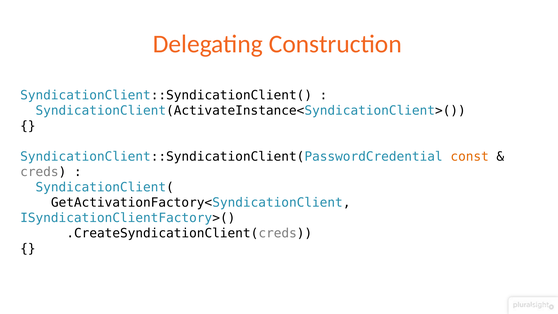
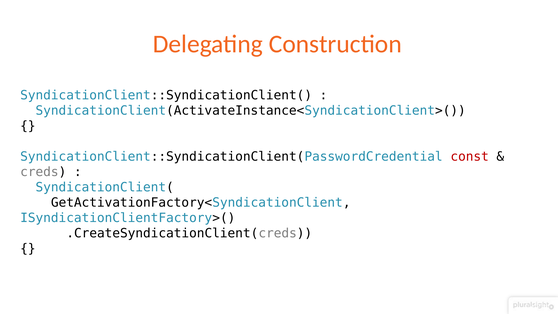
const colour: orange -> red
